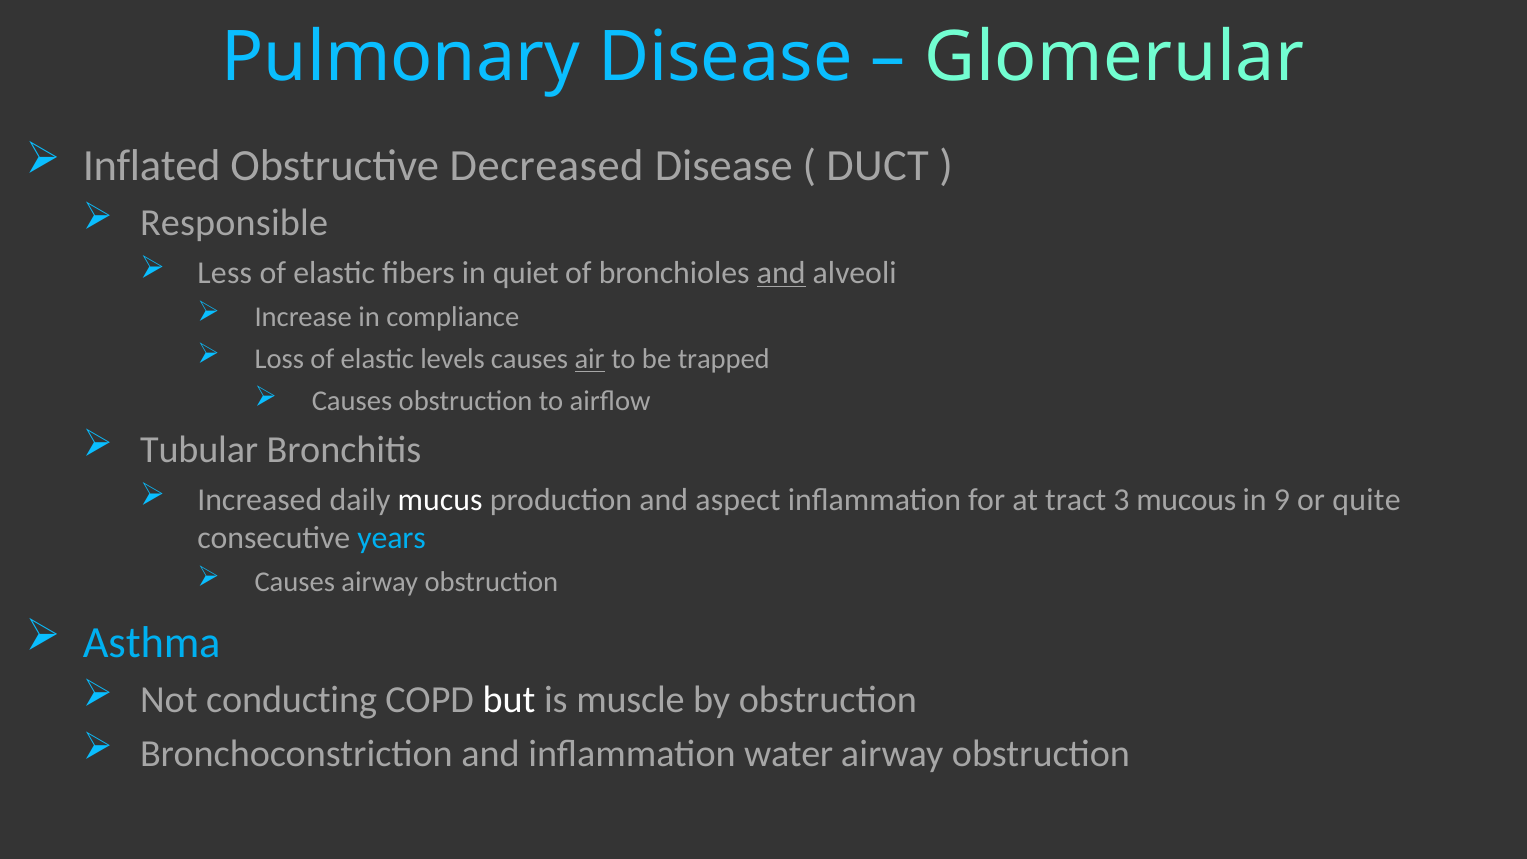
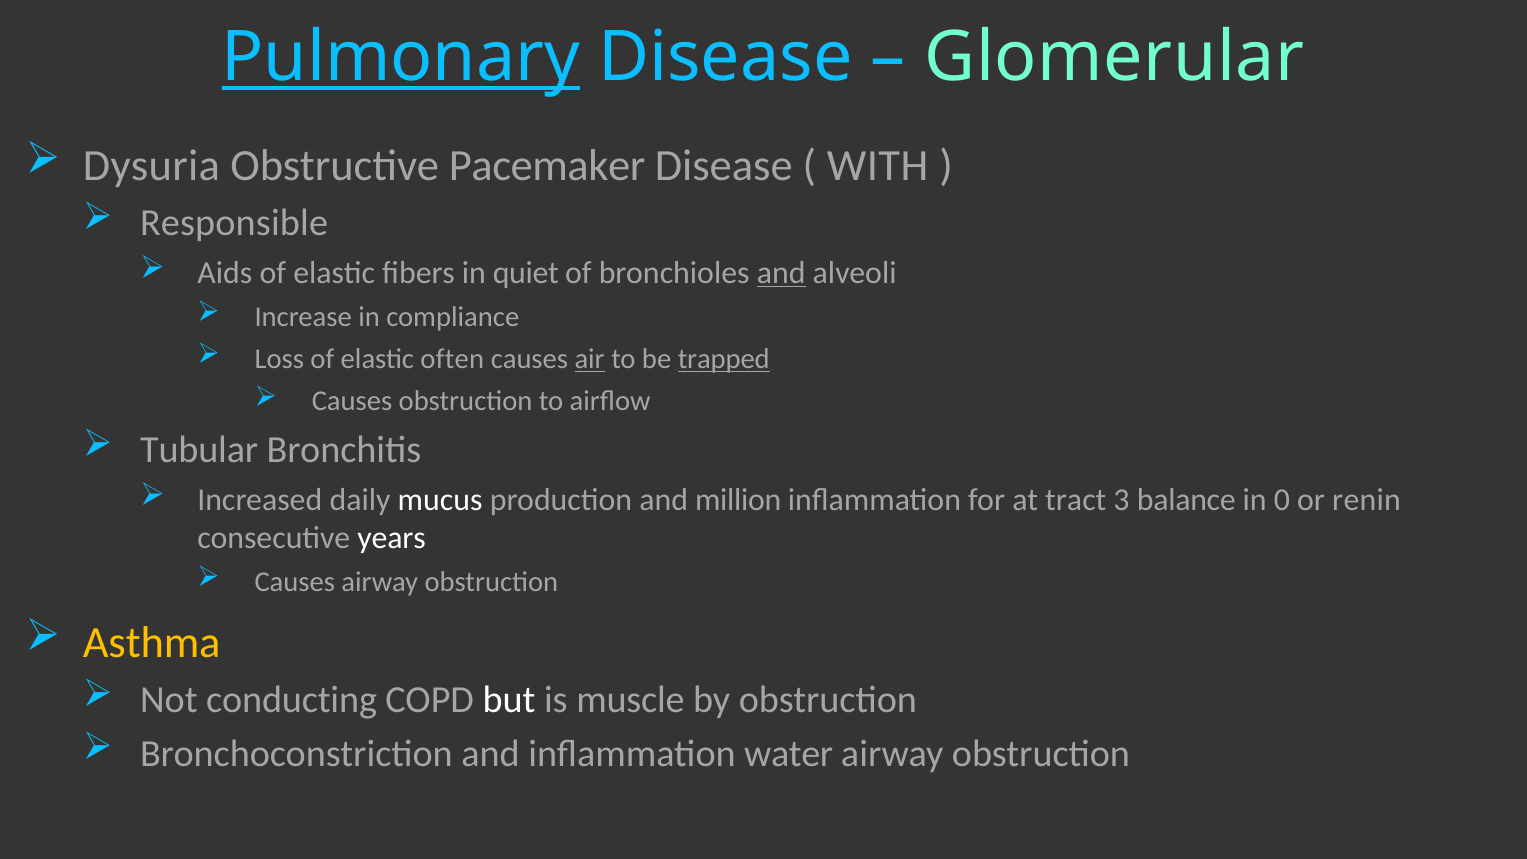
Pulmonary underline: none -> present
Inflated: Inflated -> Dysuria
Decreased: Decreased -> Pacemaker
DUCT: DUCT -> WITH
Less: Less -> Aids
levels: levels -> often
trapped underline: none -> present
aspect: aspect -> million
mucous: mucous -> balance
9: 9 -> 0
quite: quite -> renin
years colour: light blue -> white
Asthma colour: light blue -> yellow
